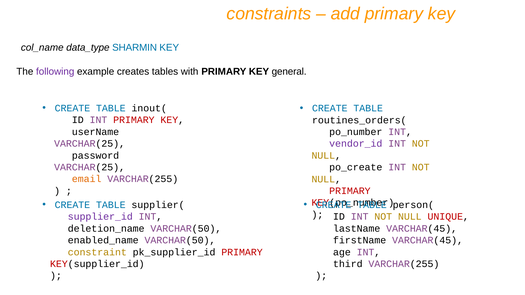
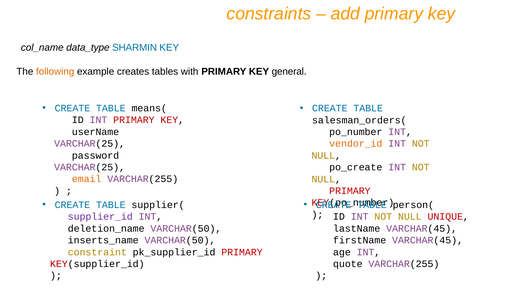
following colour: purple -> orange
inout(: inout( -> means(
routines_orders(: routines_orders( -> salesman_orders(
vendor_id colour: purple -> orange
enabled_name: enabled_name -> inserts_name
third: third -> quote
